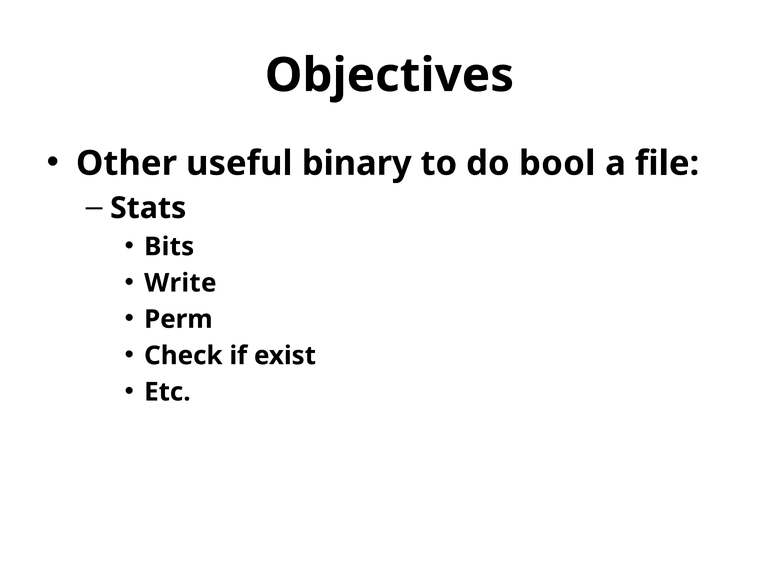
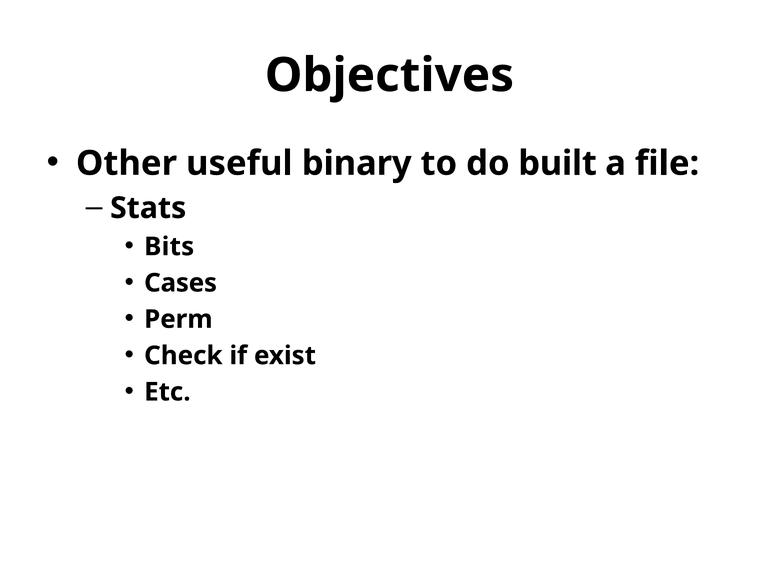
bool: bool -> built
Write: Write -> Cases
